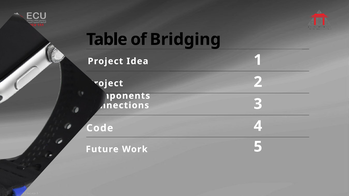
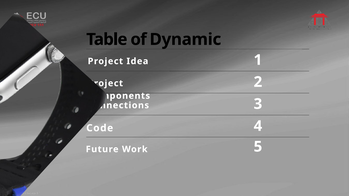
Bridging: Bridging -> Dynamic
